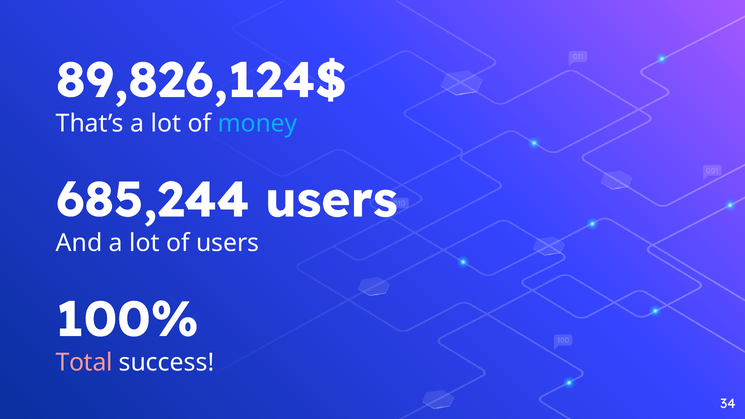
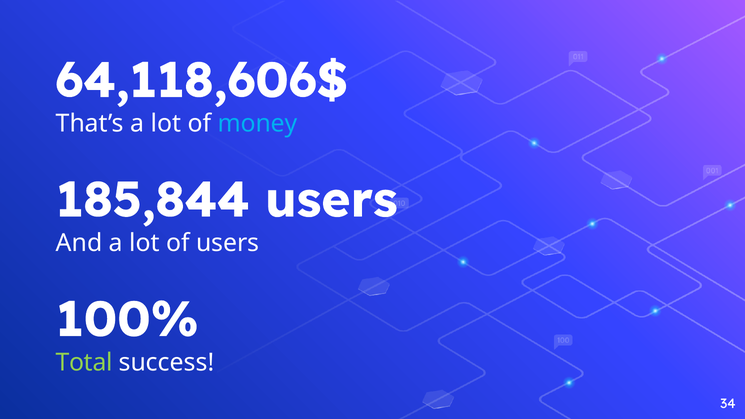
89,826,124$: 89,826,124$ -> 64,118,606$
685,244: 685,244 -> 185,844
Total colour: pink -> light green
